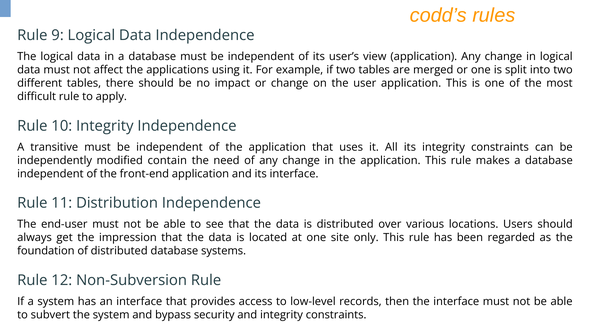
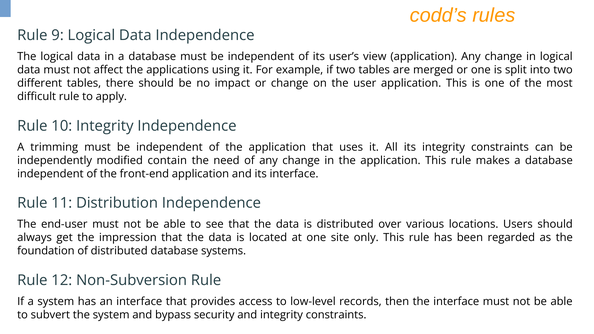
transitive: transitive -> trimming
